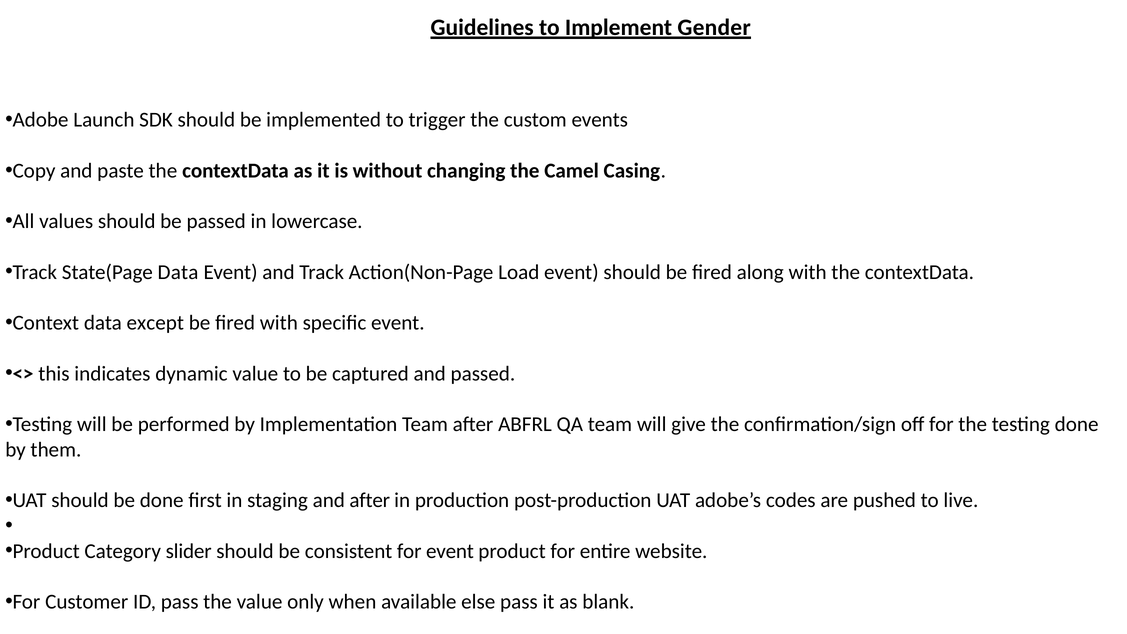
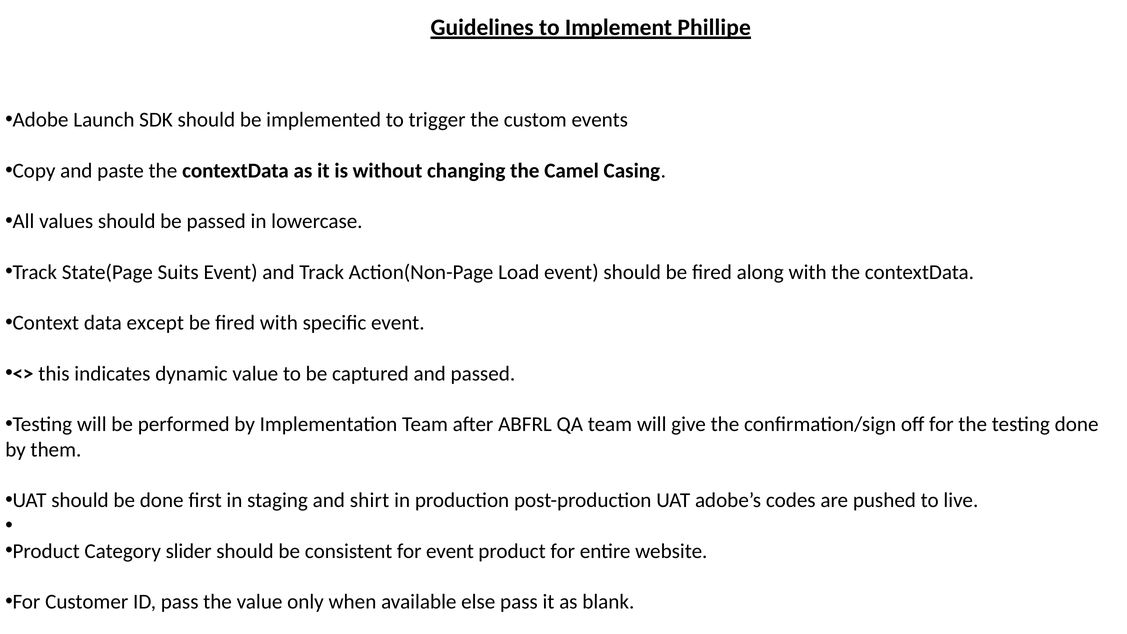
Gender: Gender -> Phillipe
State(Page Data: Data -> Suits
and after: after -> shirt
